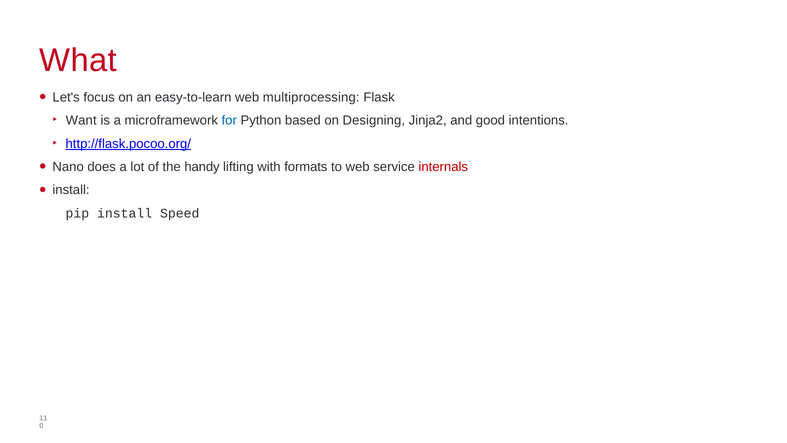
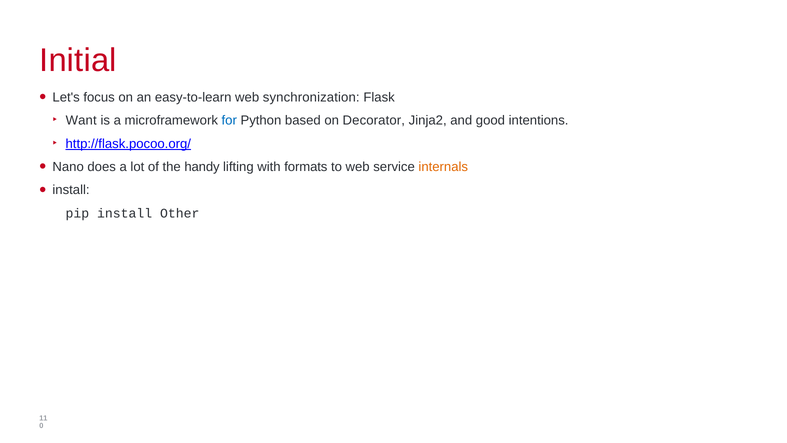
What: What -> Initial
multiprocessing: multiprocessing -> synchronization
Designing: Designing -> Decorator
internals colour: red -> orange
Speed: Speed -> Other
